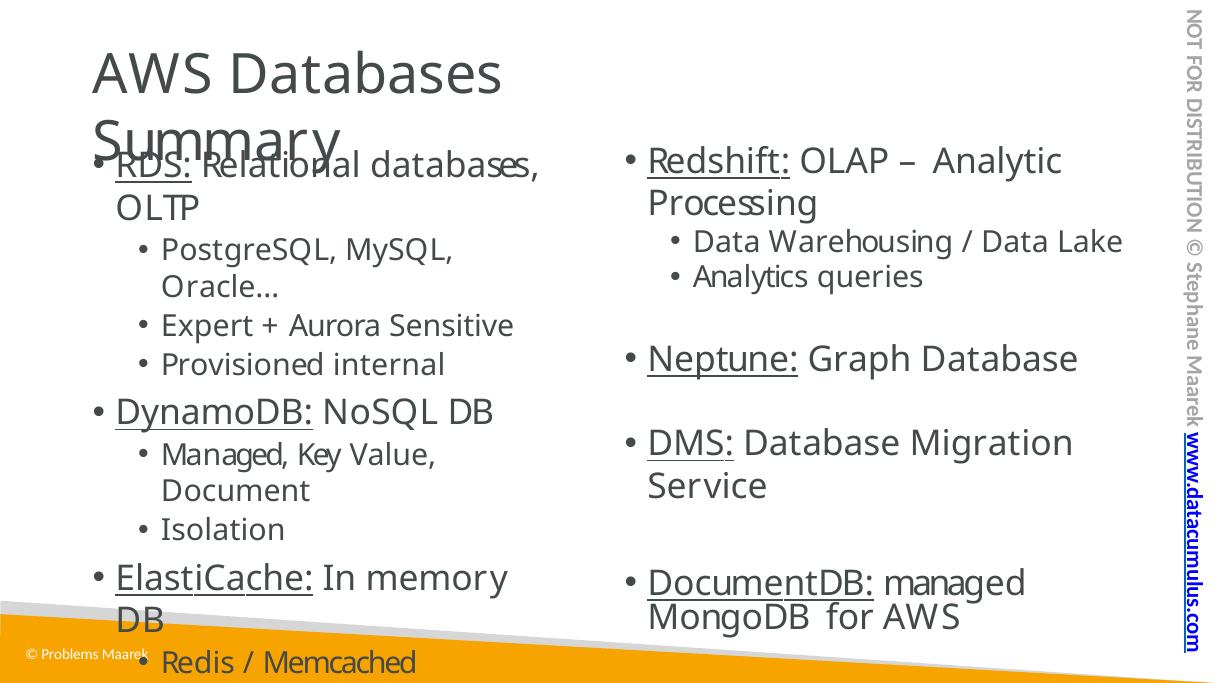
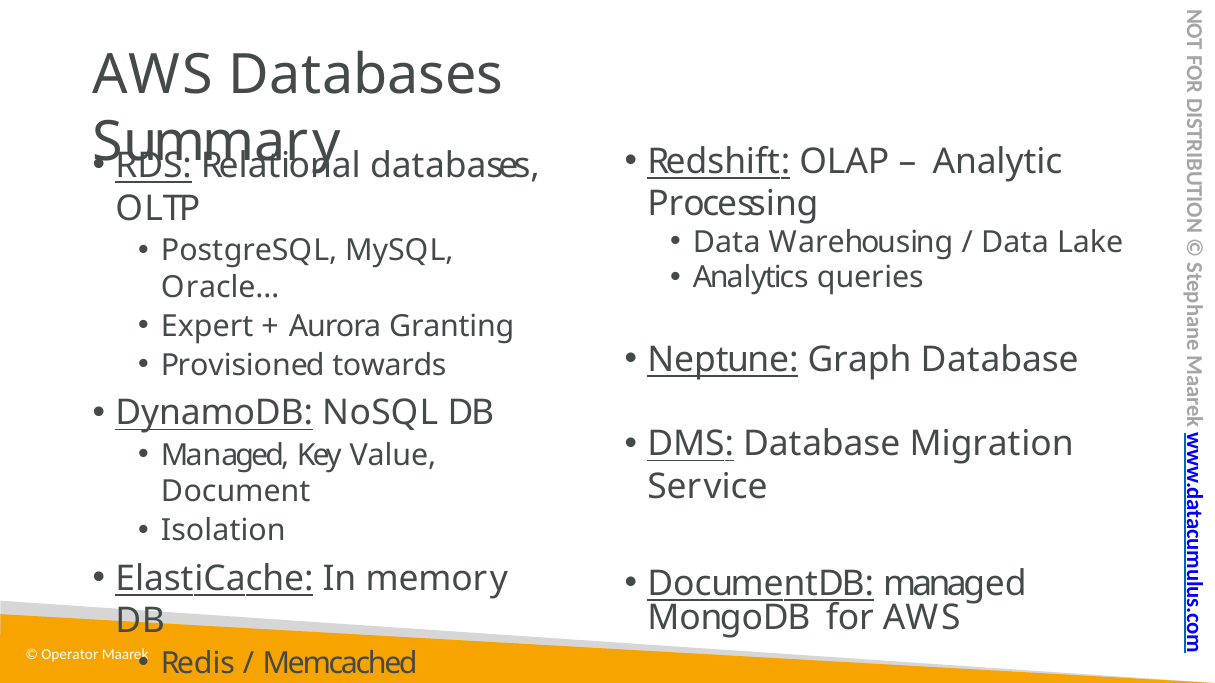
Sensitive: Sensitive -> Granting
internal: internal -> towards
Problems: Problems -> Operator
